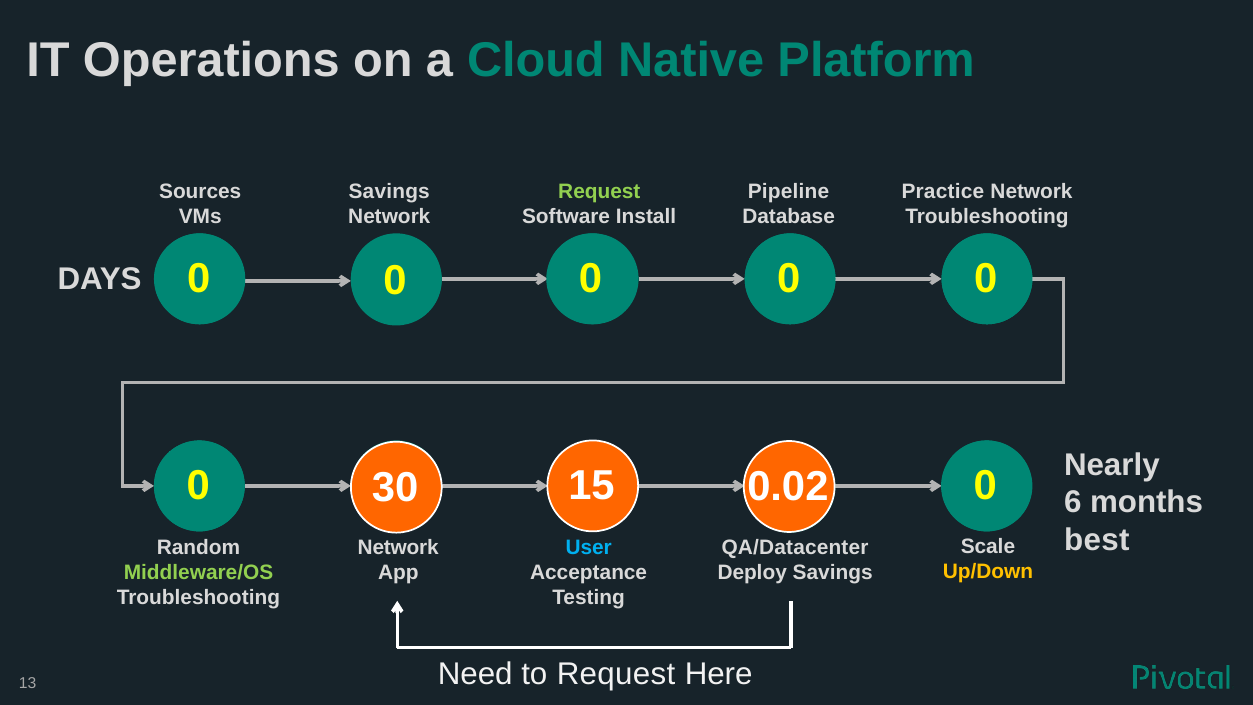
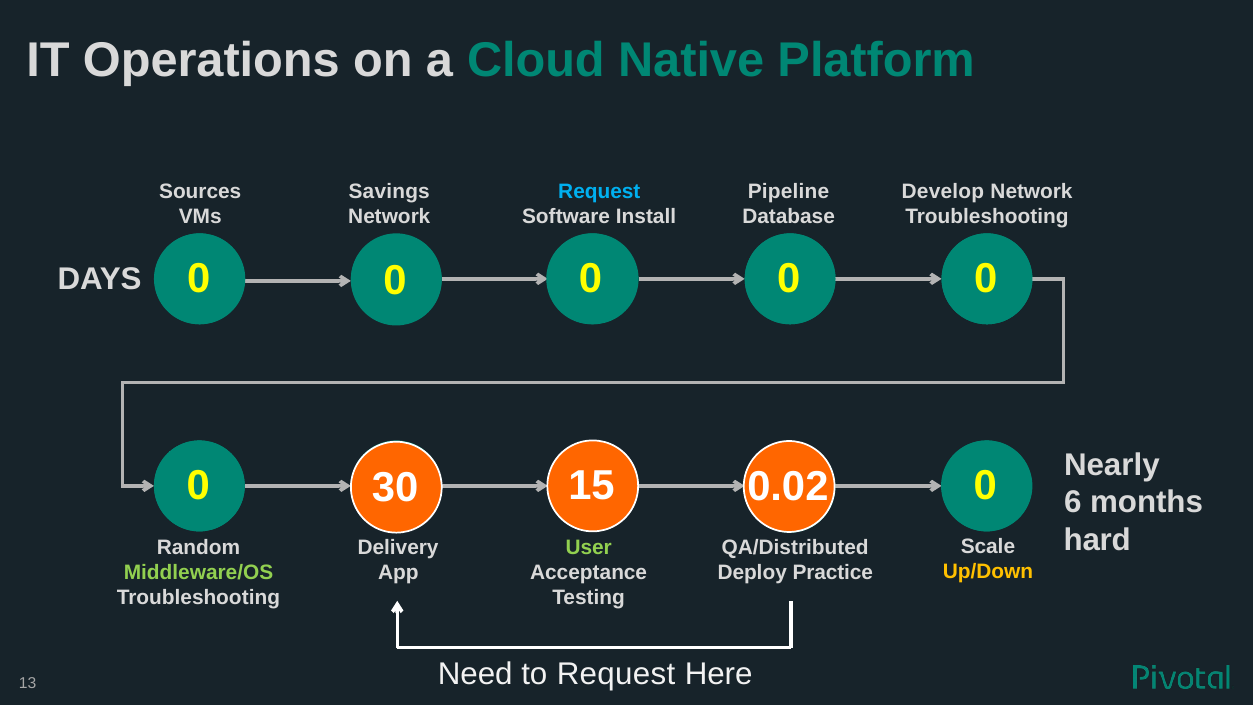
Request at (599, 191) colour: light green -> light blue
Practice: Practice -> Develop
best: best -> hard
Network at (398, 548): Network -> Delivery
User colour: light blue -> light green
QA/Datacenter: QA/Datacenter -> QA/Distributed
Deploy Savings: Savings -> Practice
